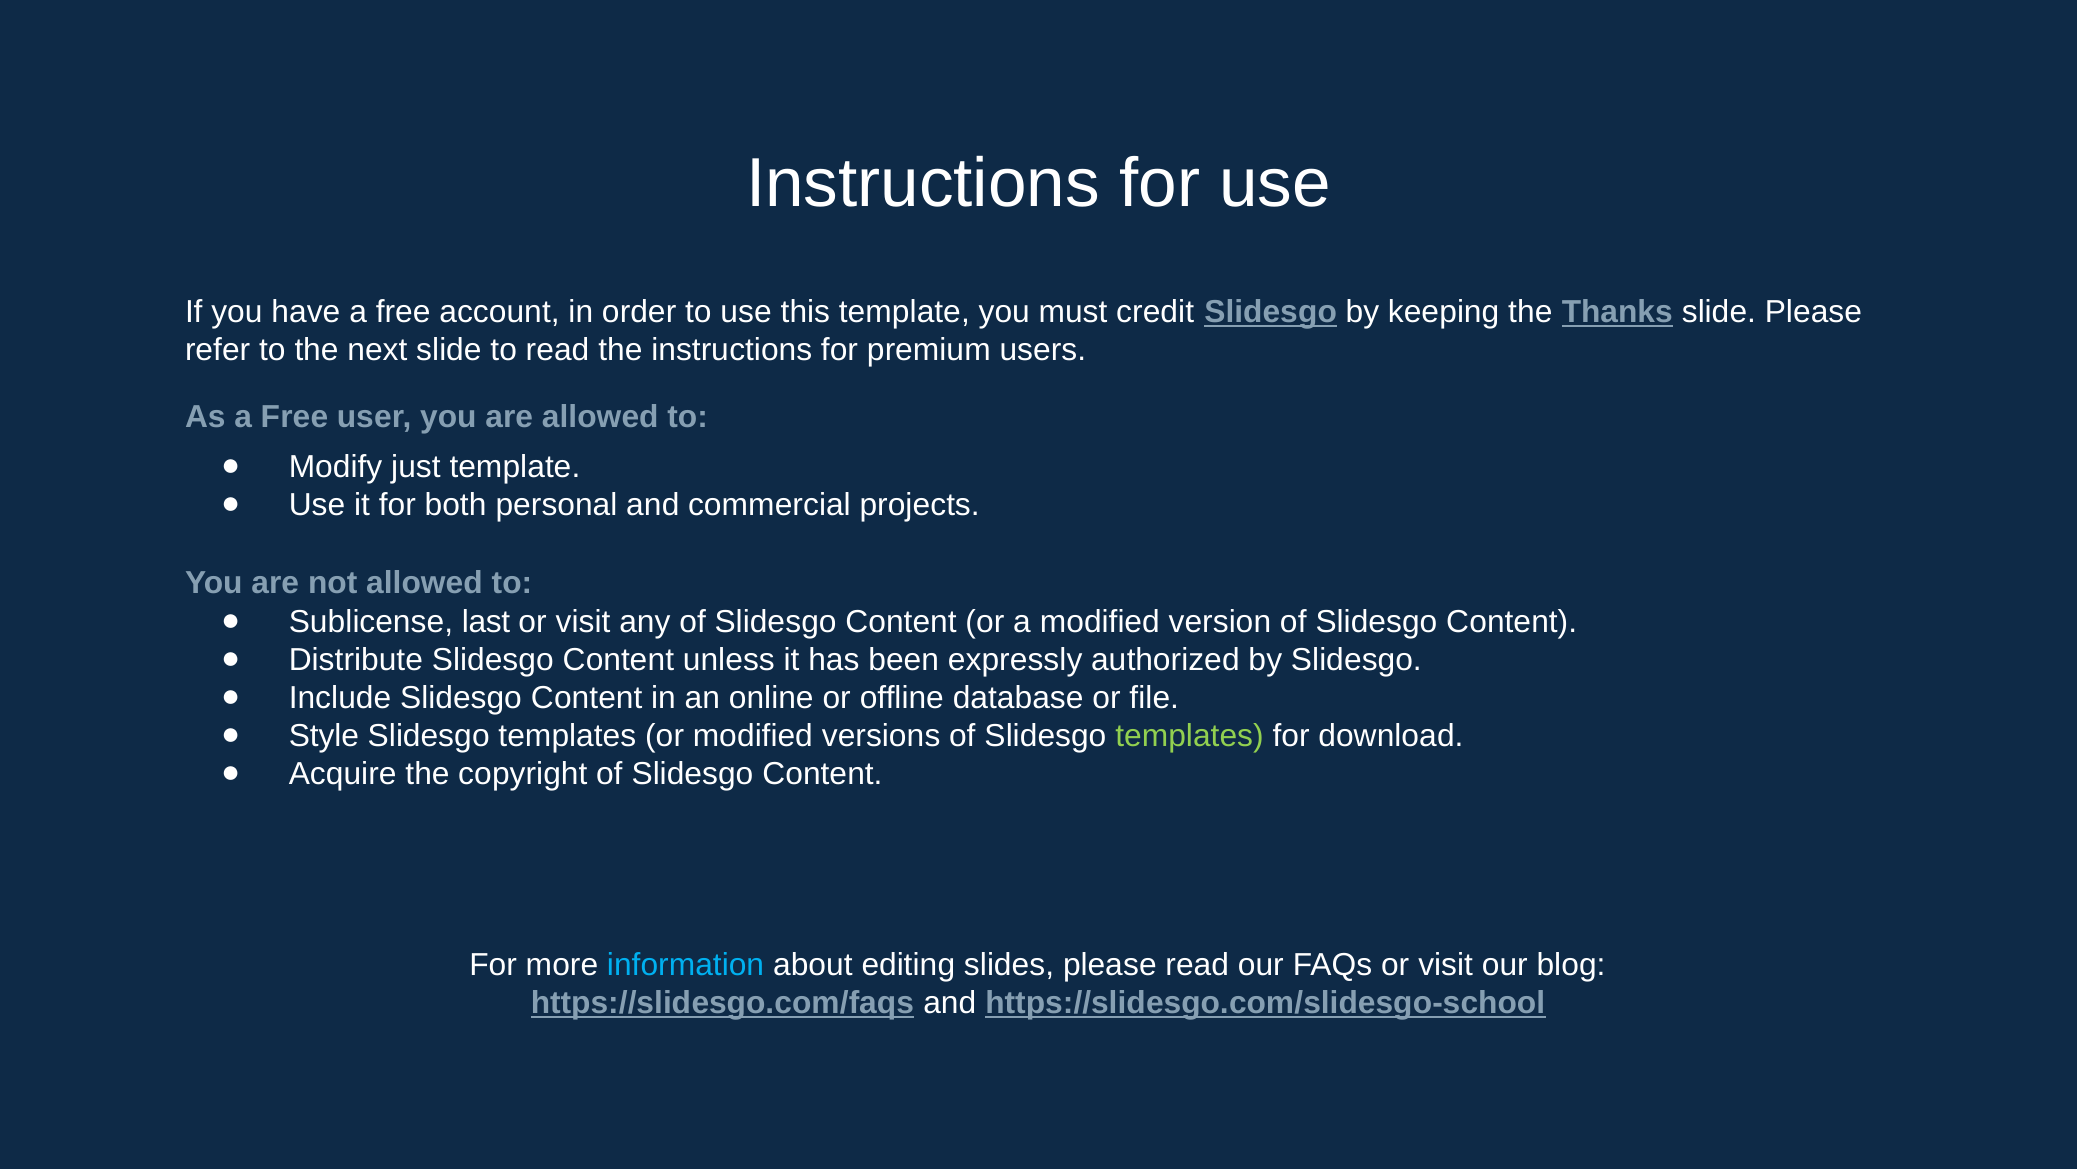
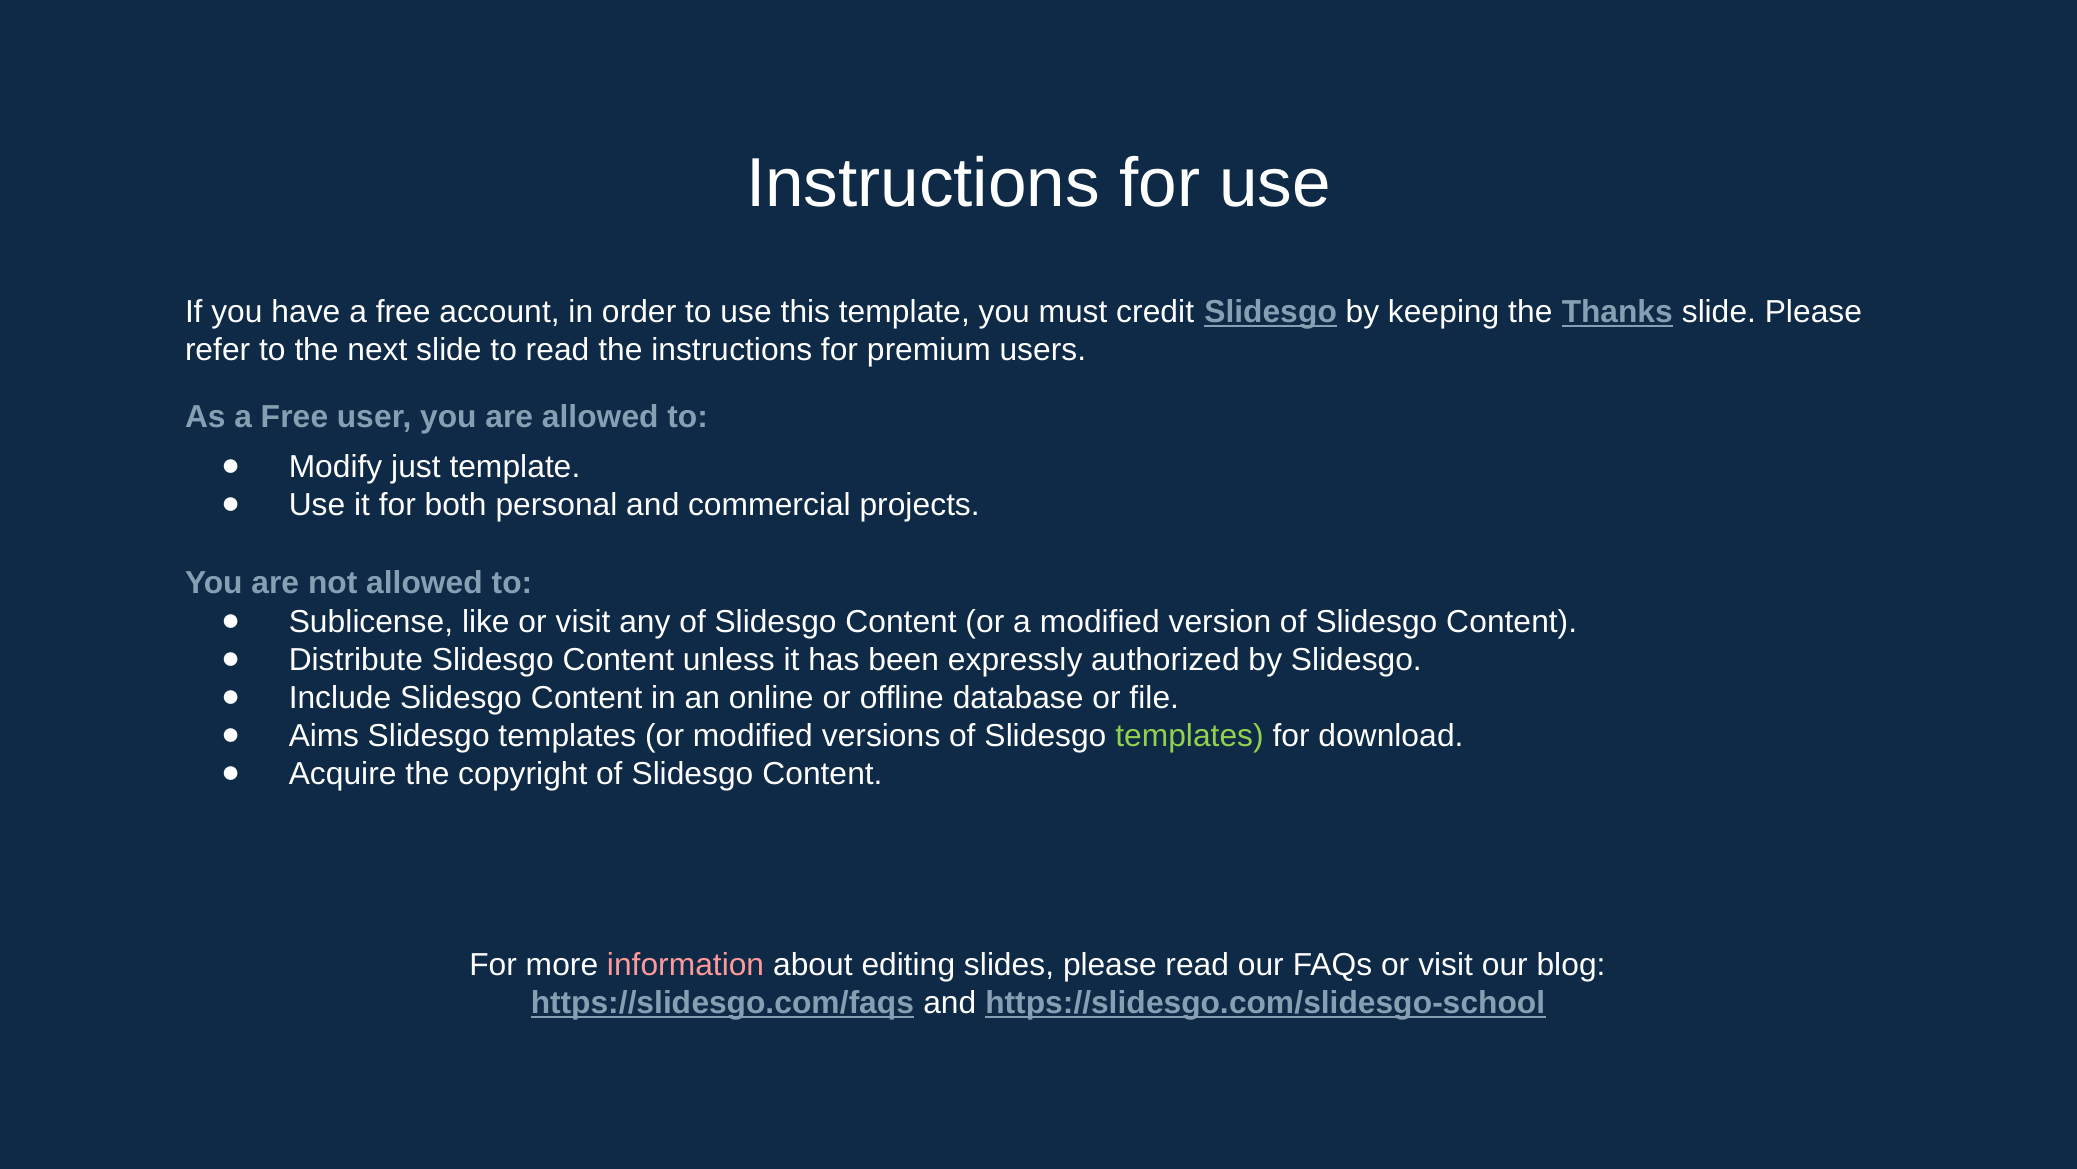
last: last -> like
Style: Style -> Aims
information colour: light blue -> pink
